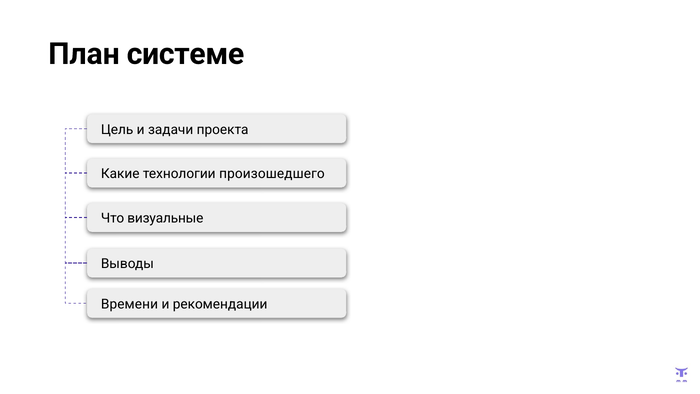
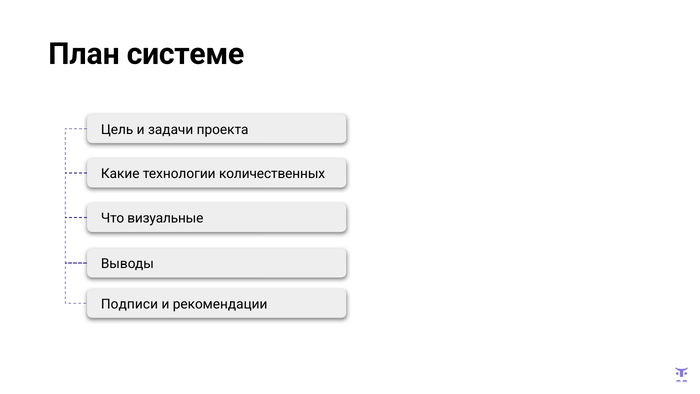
произошедшего: произошедшего -> количественных
Времени: Времени -> Подписи
